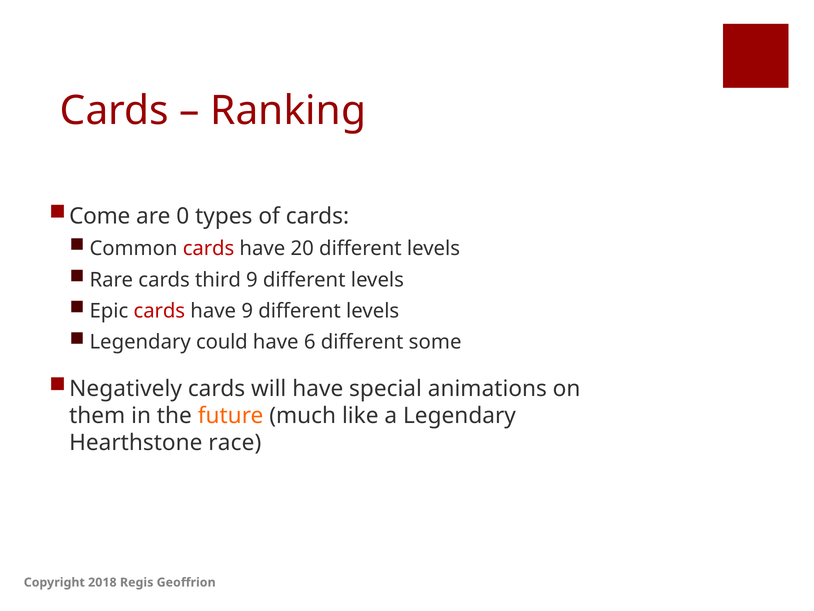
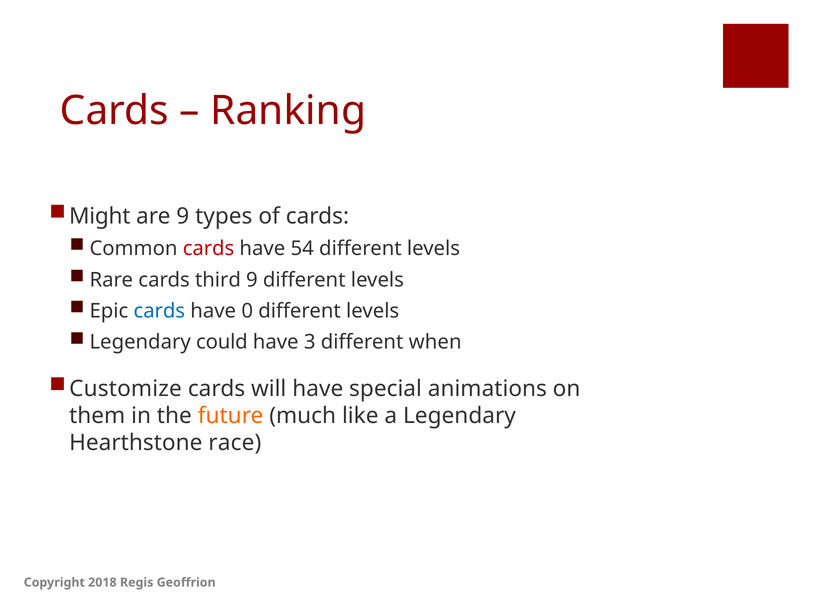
Come: Come -> Might
are 0: 0 -> 9
20: 20 -> 54
cards at (159, 311) colour: red -> blue
have 9: 9 -> 0
6: 6 -> 3
some: some -> when
Negatively: Negatively -> Customize
